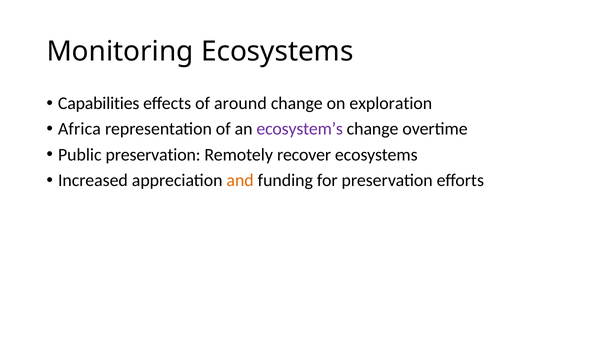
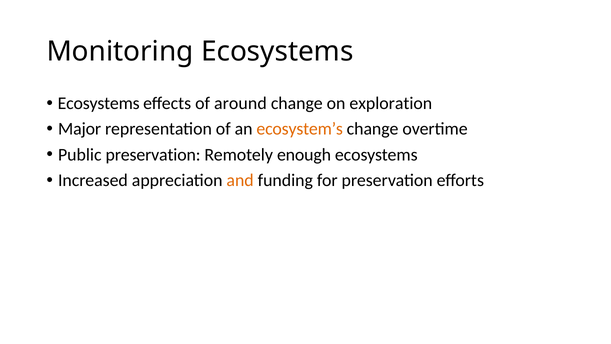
Capabilities at (99, 103): Capabilities -> Ecosystems
Africa: Africa -> Major
ecosystem’s colour: purple -> orange
recover: recover -> enough
